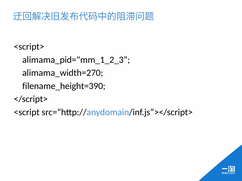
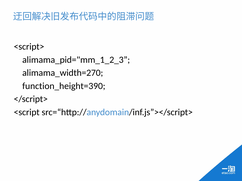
filename_height=390: filename_height=390 -> function_height=390
